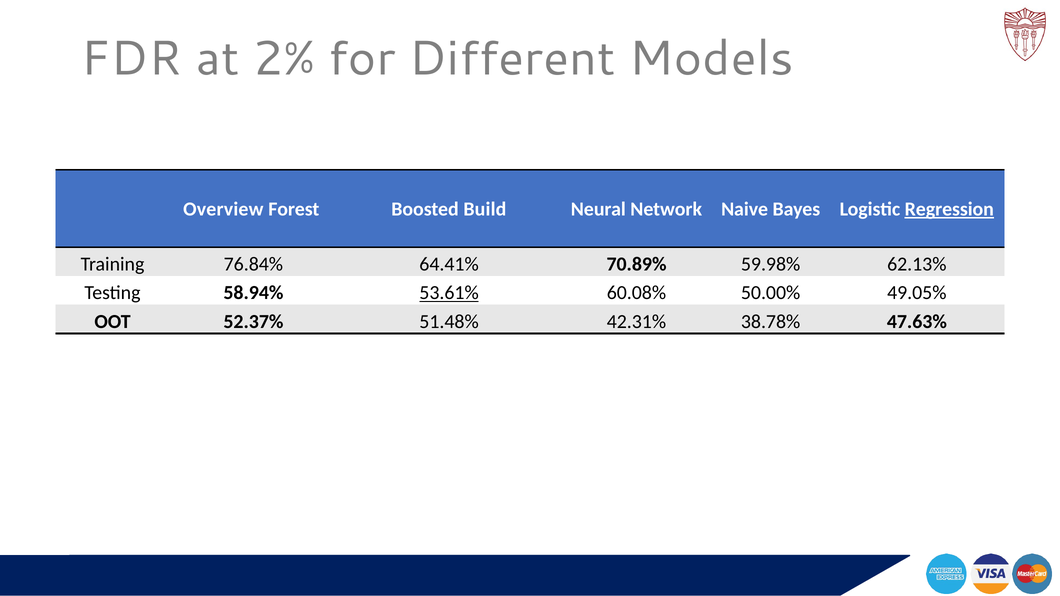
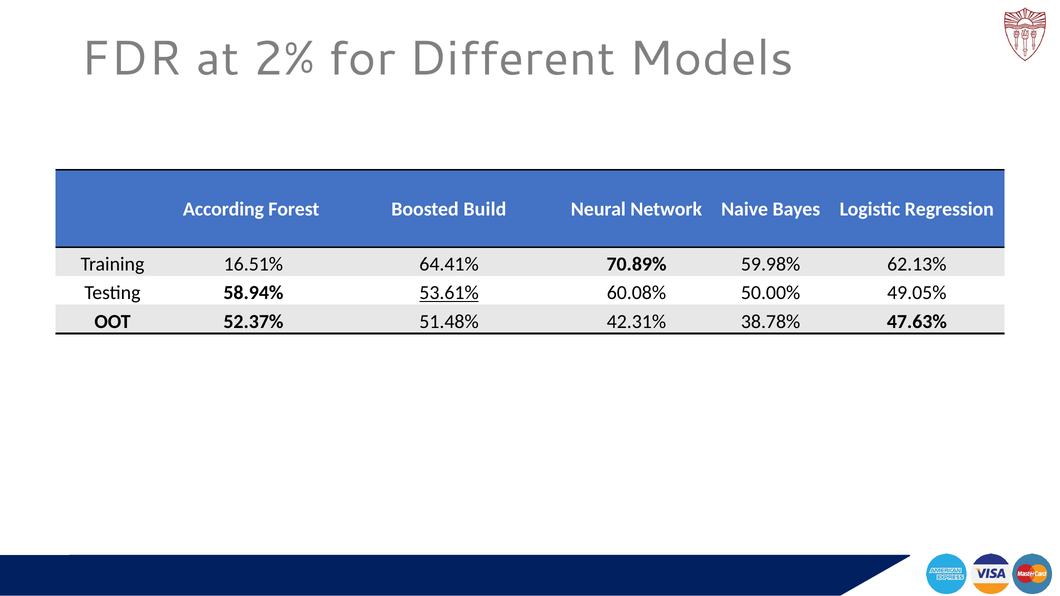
Overview: Overview -> According
Regression underline: present -> none
76.84%: 76.84% -> 16.51%
